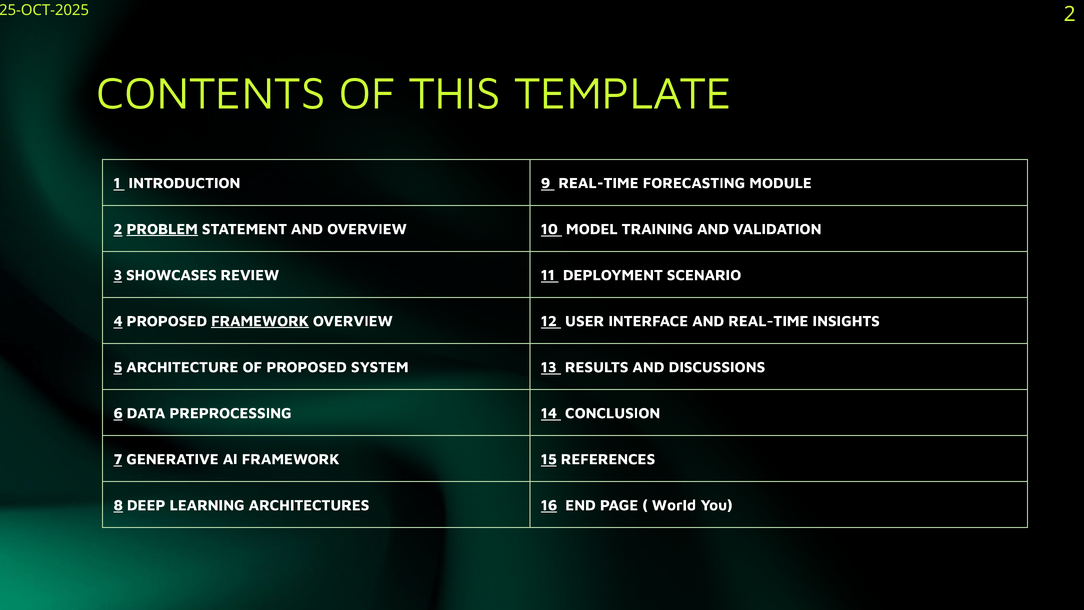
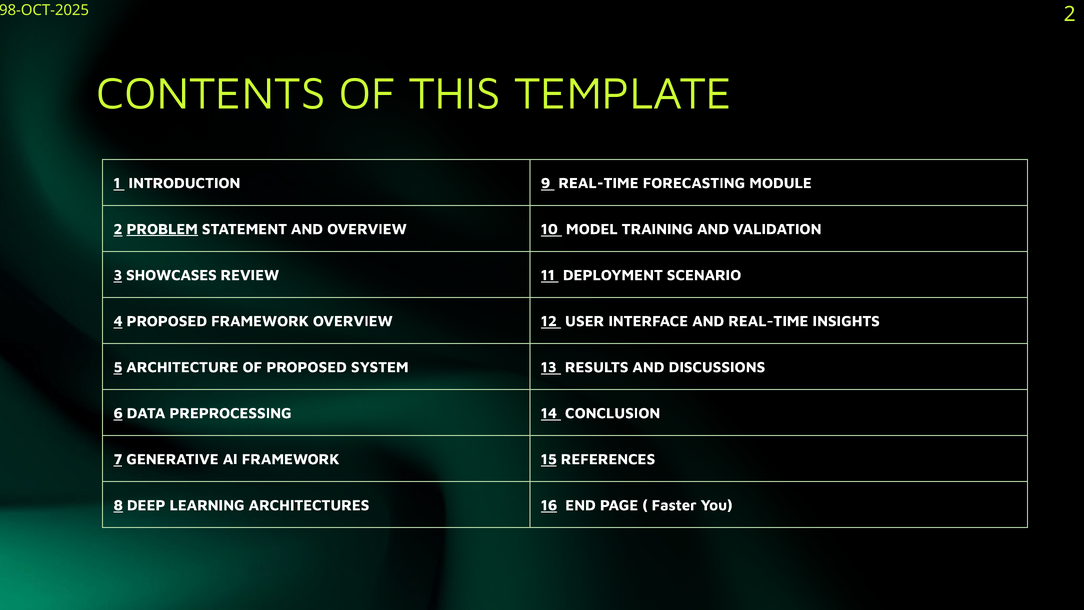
25-OCT-2025: 25-OCT-2025 -> 98-OCT-2025
FRAMEWORK at (260, 321) underline: present -> none
World: World -> Faster
